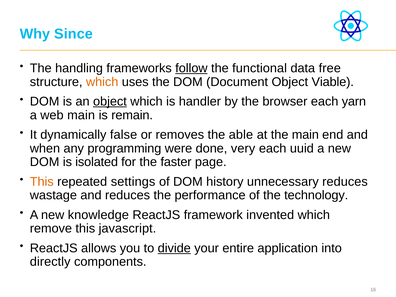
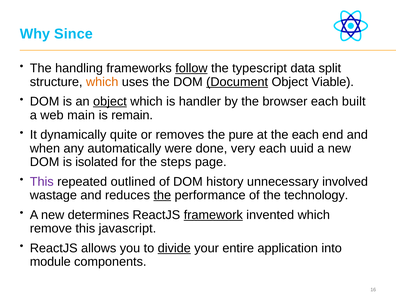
functional: functional -> typescript
free: free -> split
Document underline: none -> present
yarn: yarn -> built
false: false -> quite
able: able -> pure
the main: main -> each
programming: programming -> automatically
faster: faster -> steps
This at (42, 182) colour: orange -> purple
settings: settings -> outlined
unnecessary reduces: reduces -> involved
the at (162, 195) underline: none -> present
knowledge: knowledge -> determines
framework underline: none -> present
directly: directly -> module
